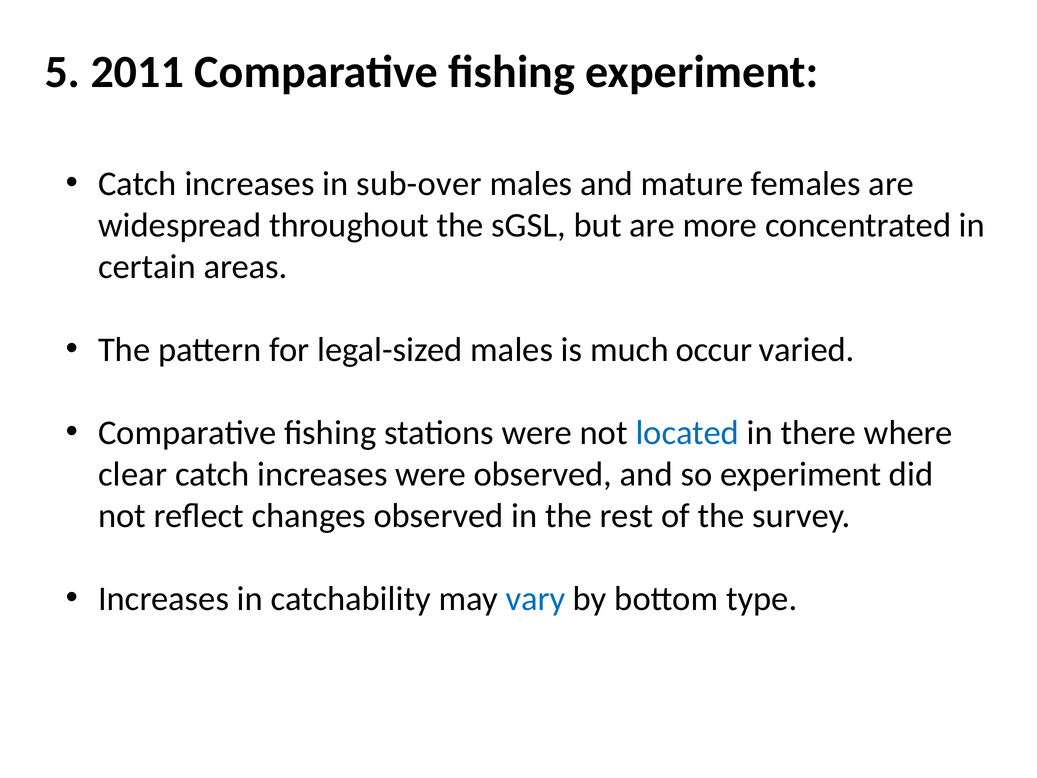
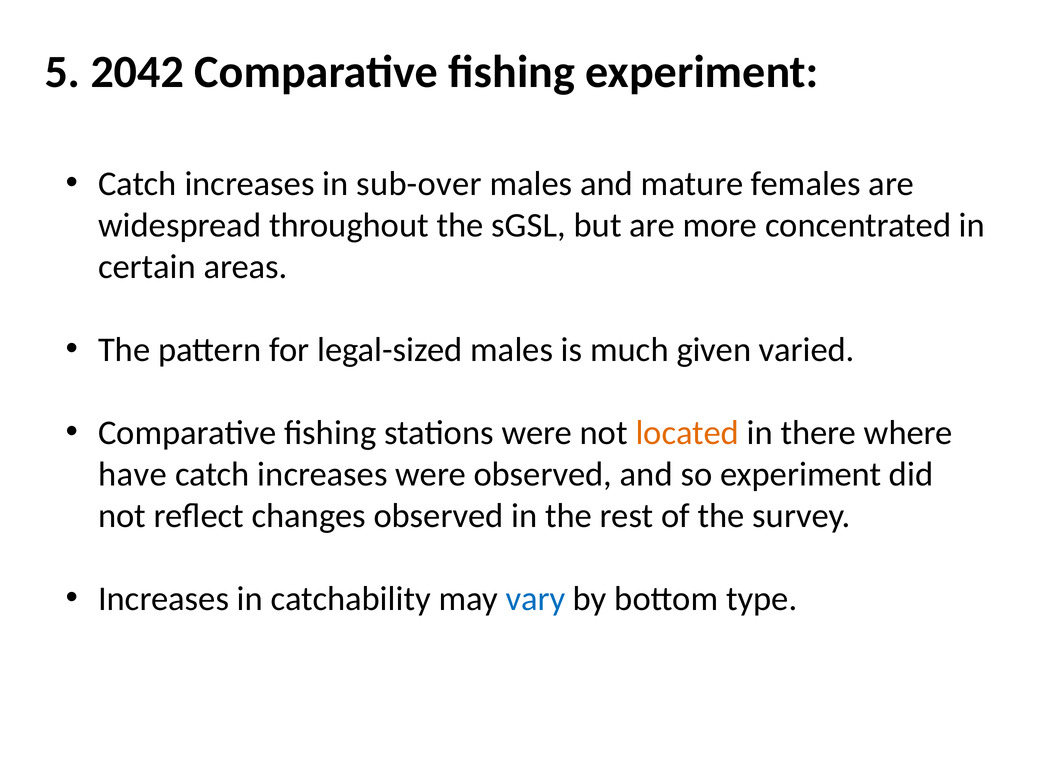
2011: 2011 -> 2042
occur: occur -> given
located colour: blue -> orange
clear: clear -> have
